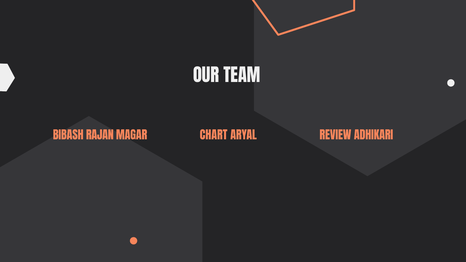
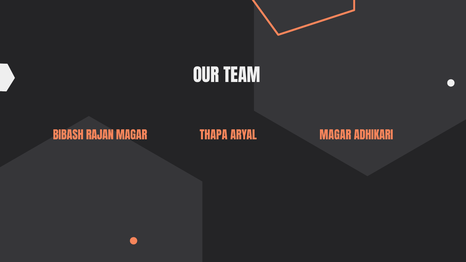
CHART: CHART -> THAPA
MAGAR REVIEW: REVIEW -> MAGAR
